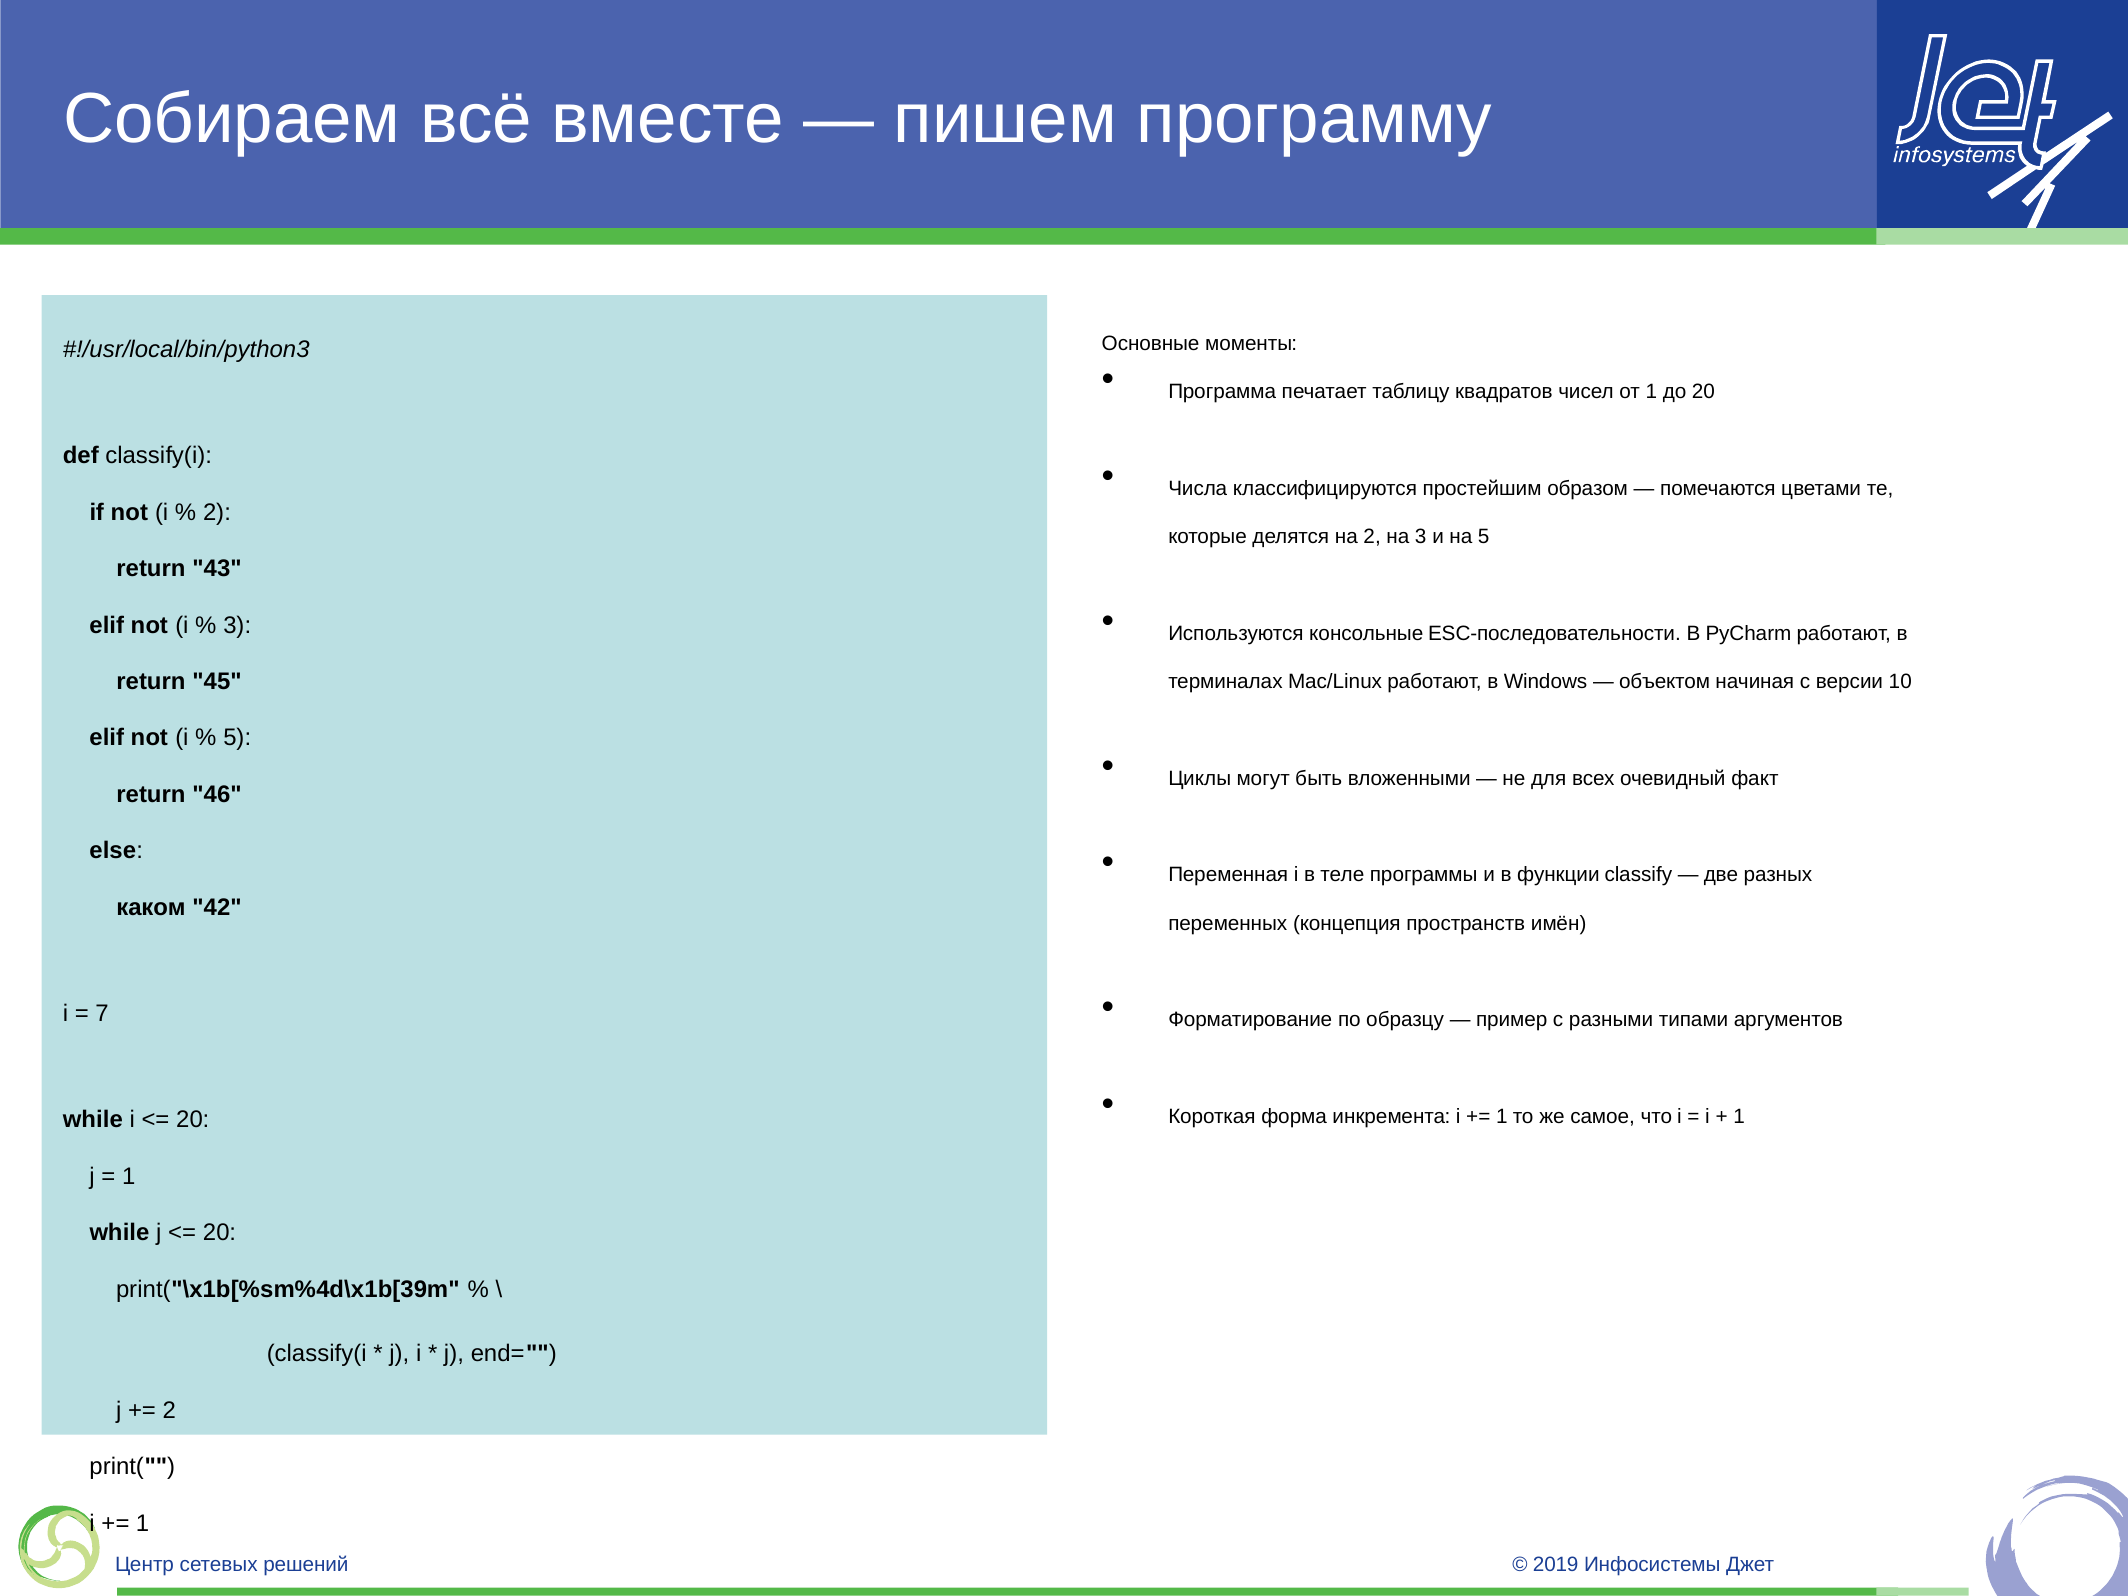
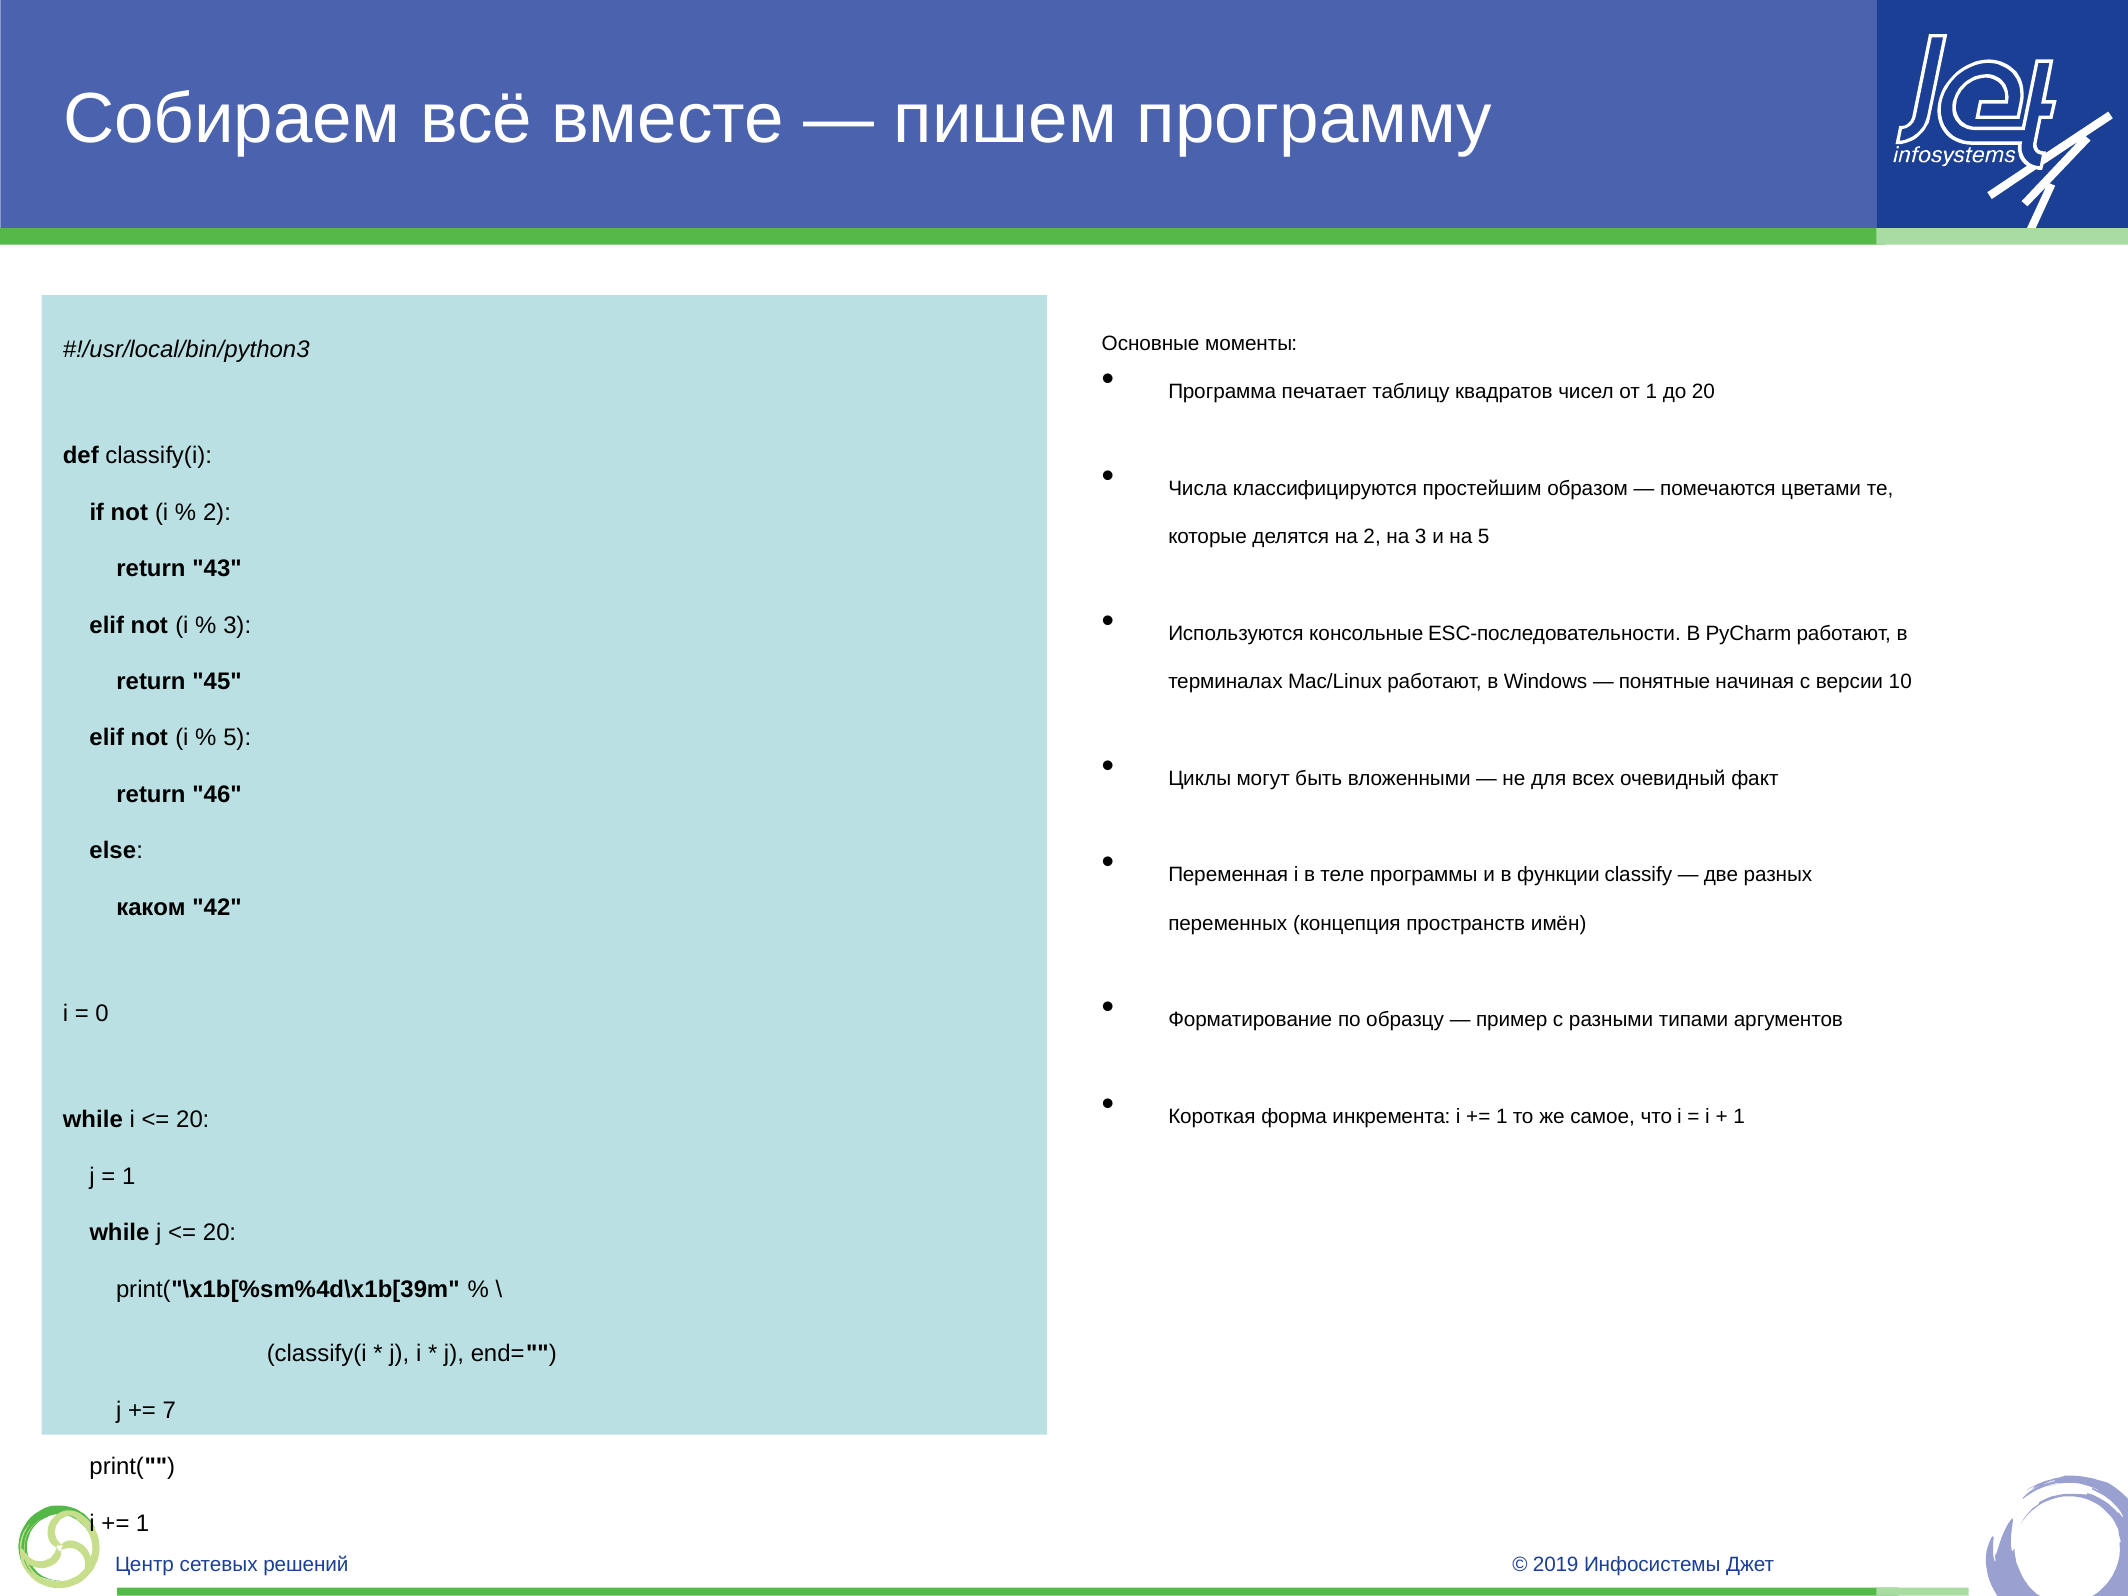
объектом: объектом -> понятные
7: 7 -> 0
2 at (169, 1410): 2 -> 7
